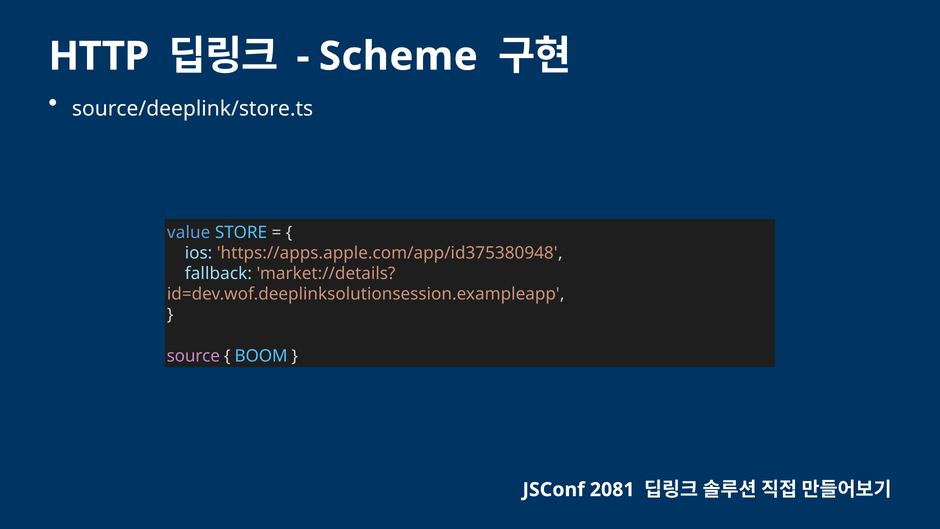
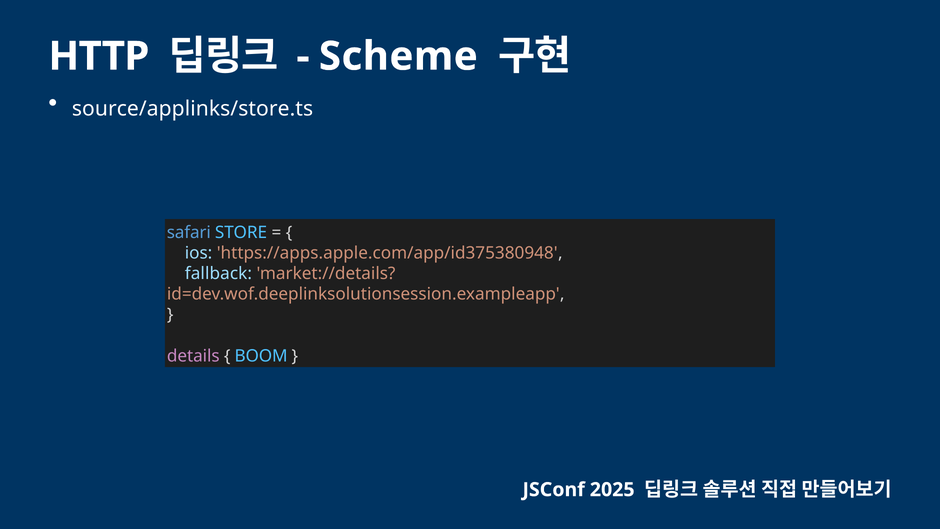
source/deeplink/store.ts: source/deeplink/store.ts -> source/applinks/store.ts
value: value -> safari
source: source -> details
2081: 2081 -> 2025
